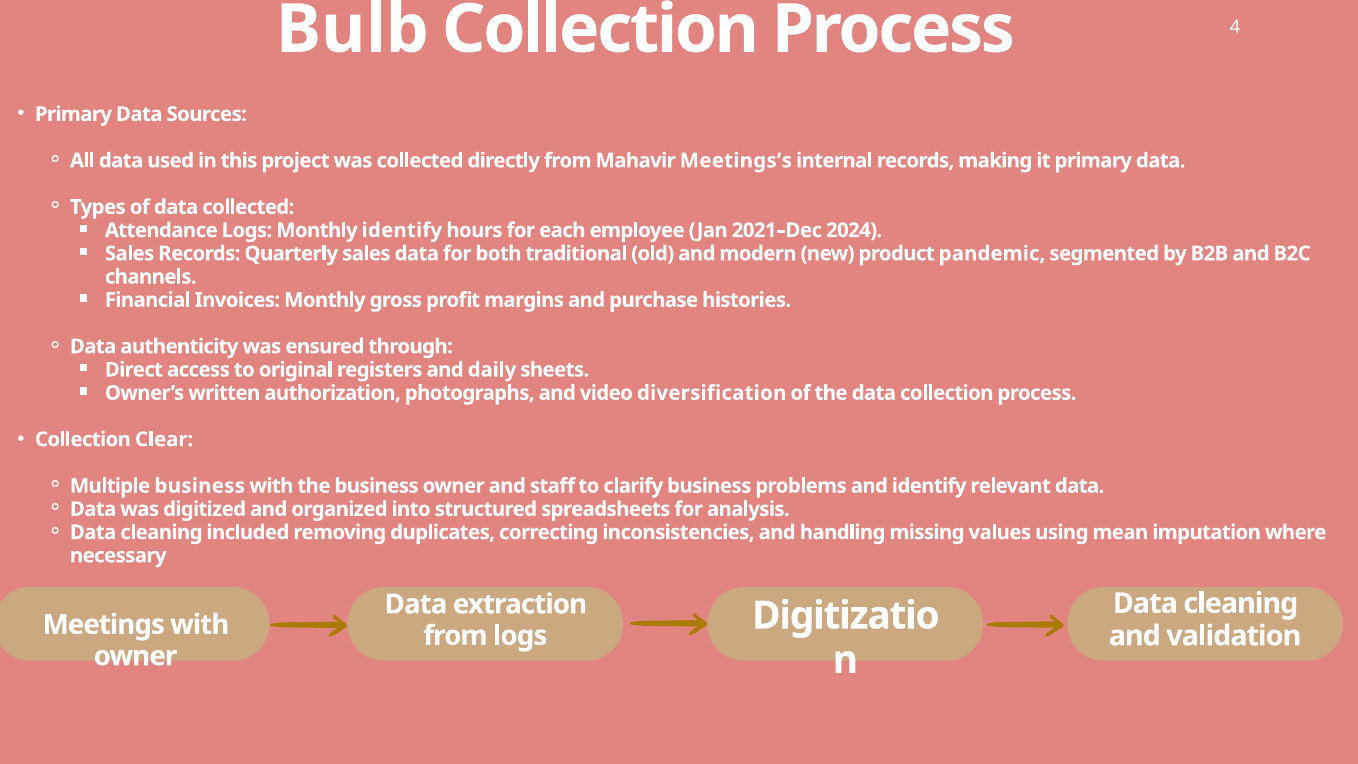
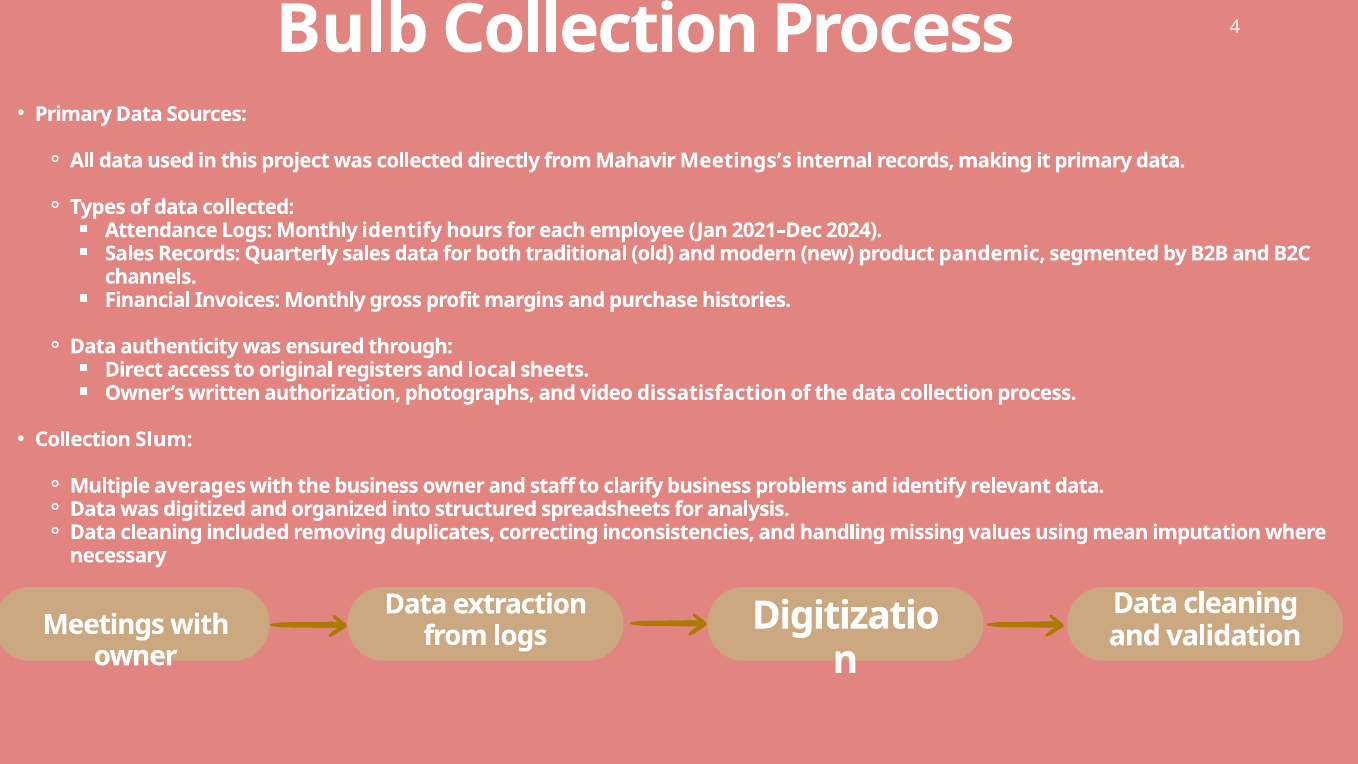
daily: daily -> local
diversification: diversification -> dissatisfaction
Clear: Clear -> Slum
Multiple business: business -> averages
